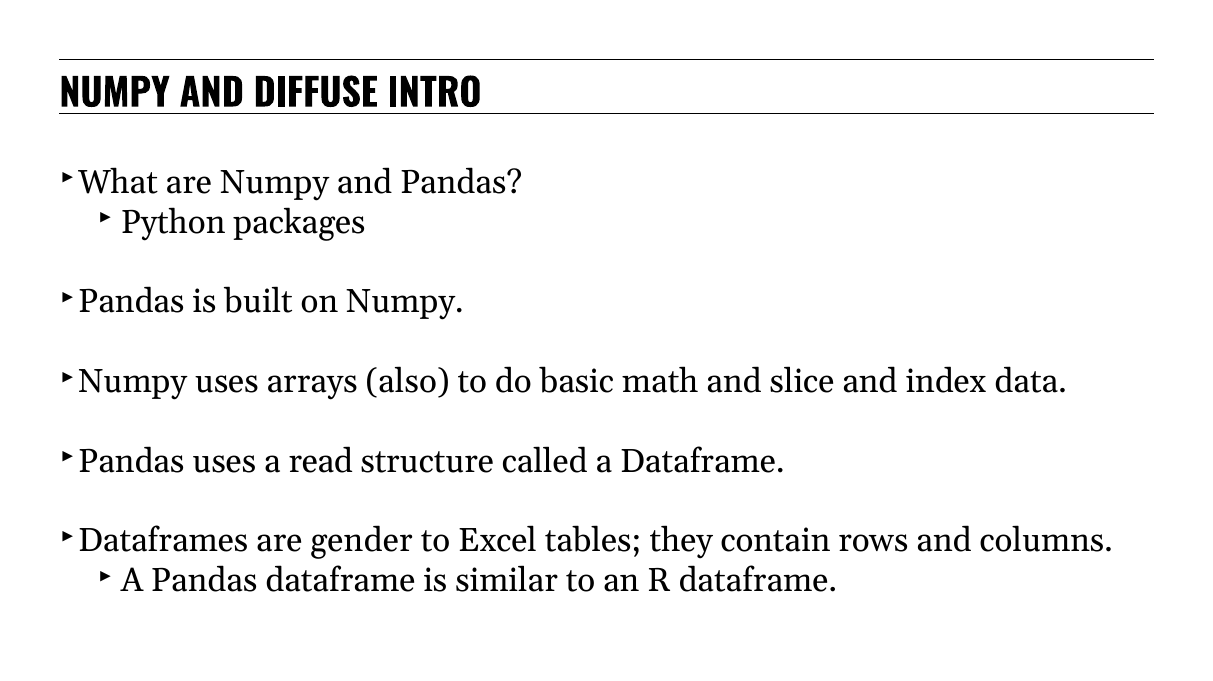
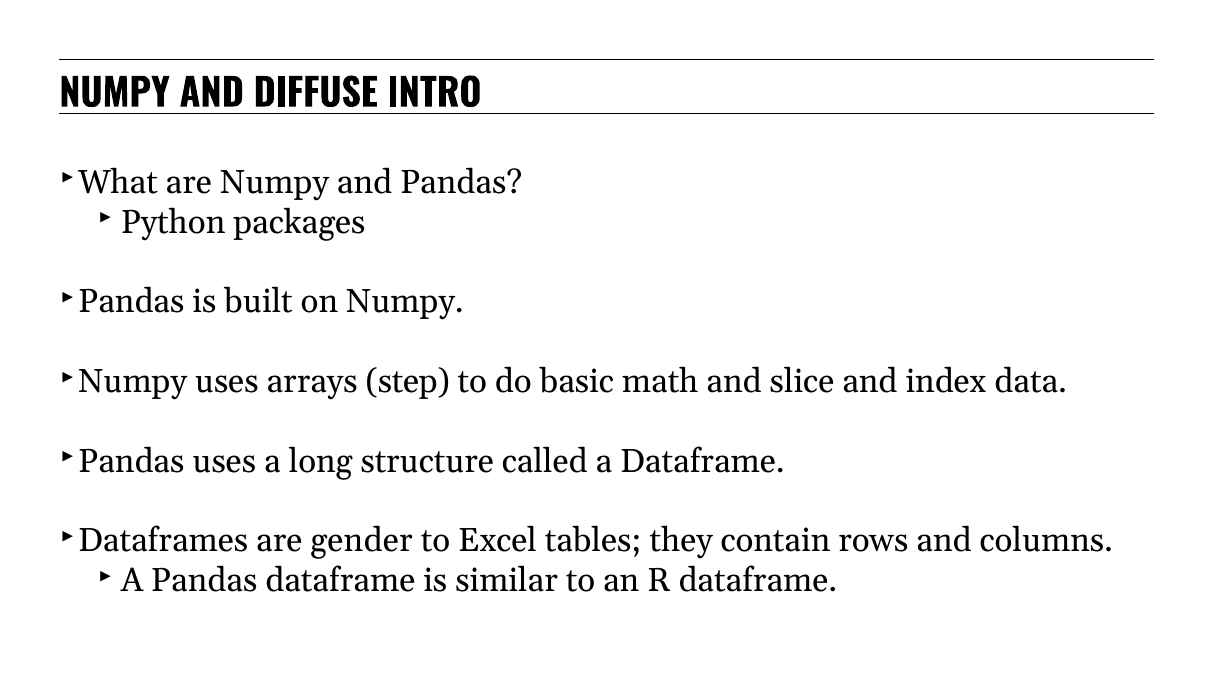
also: also -> step
read: read -> long
